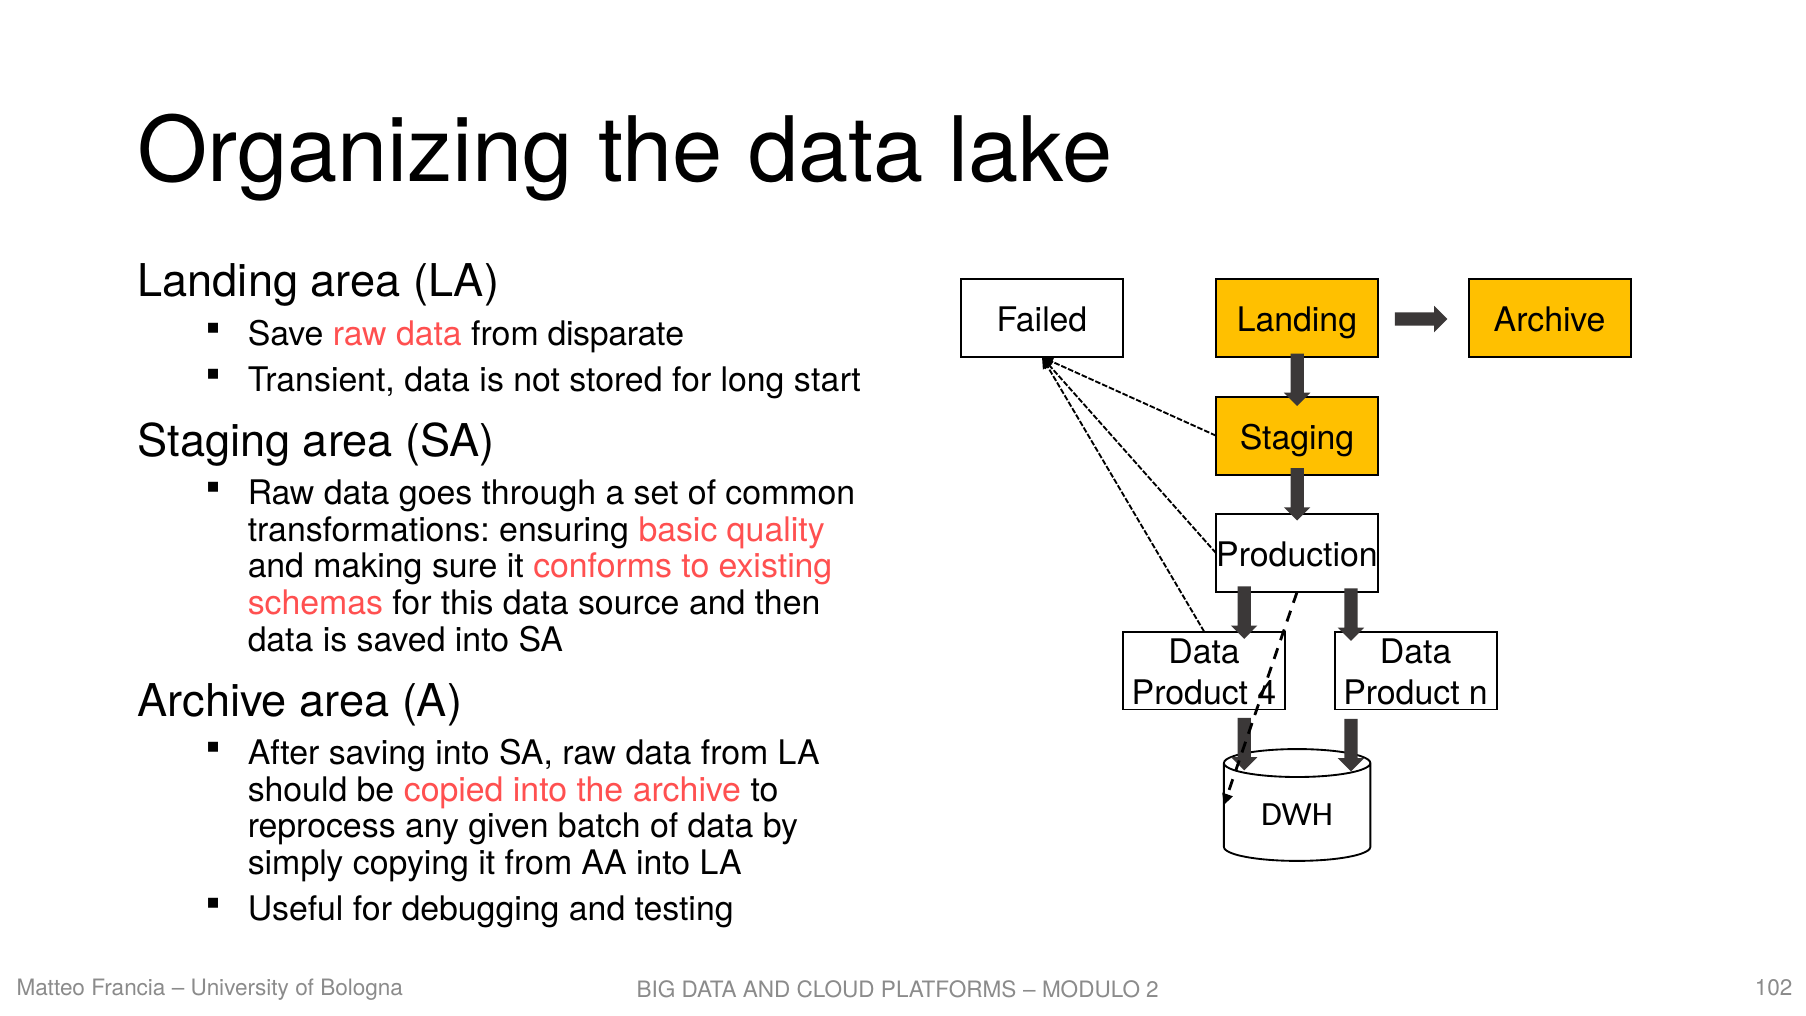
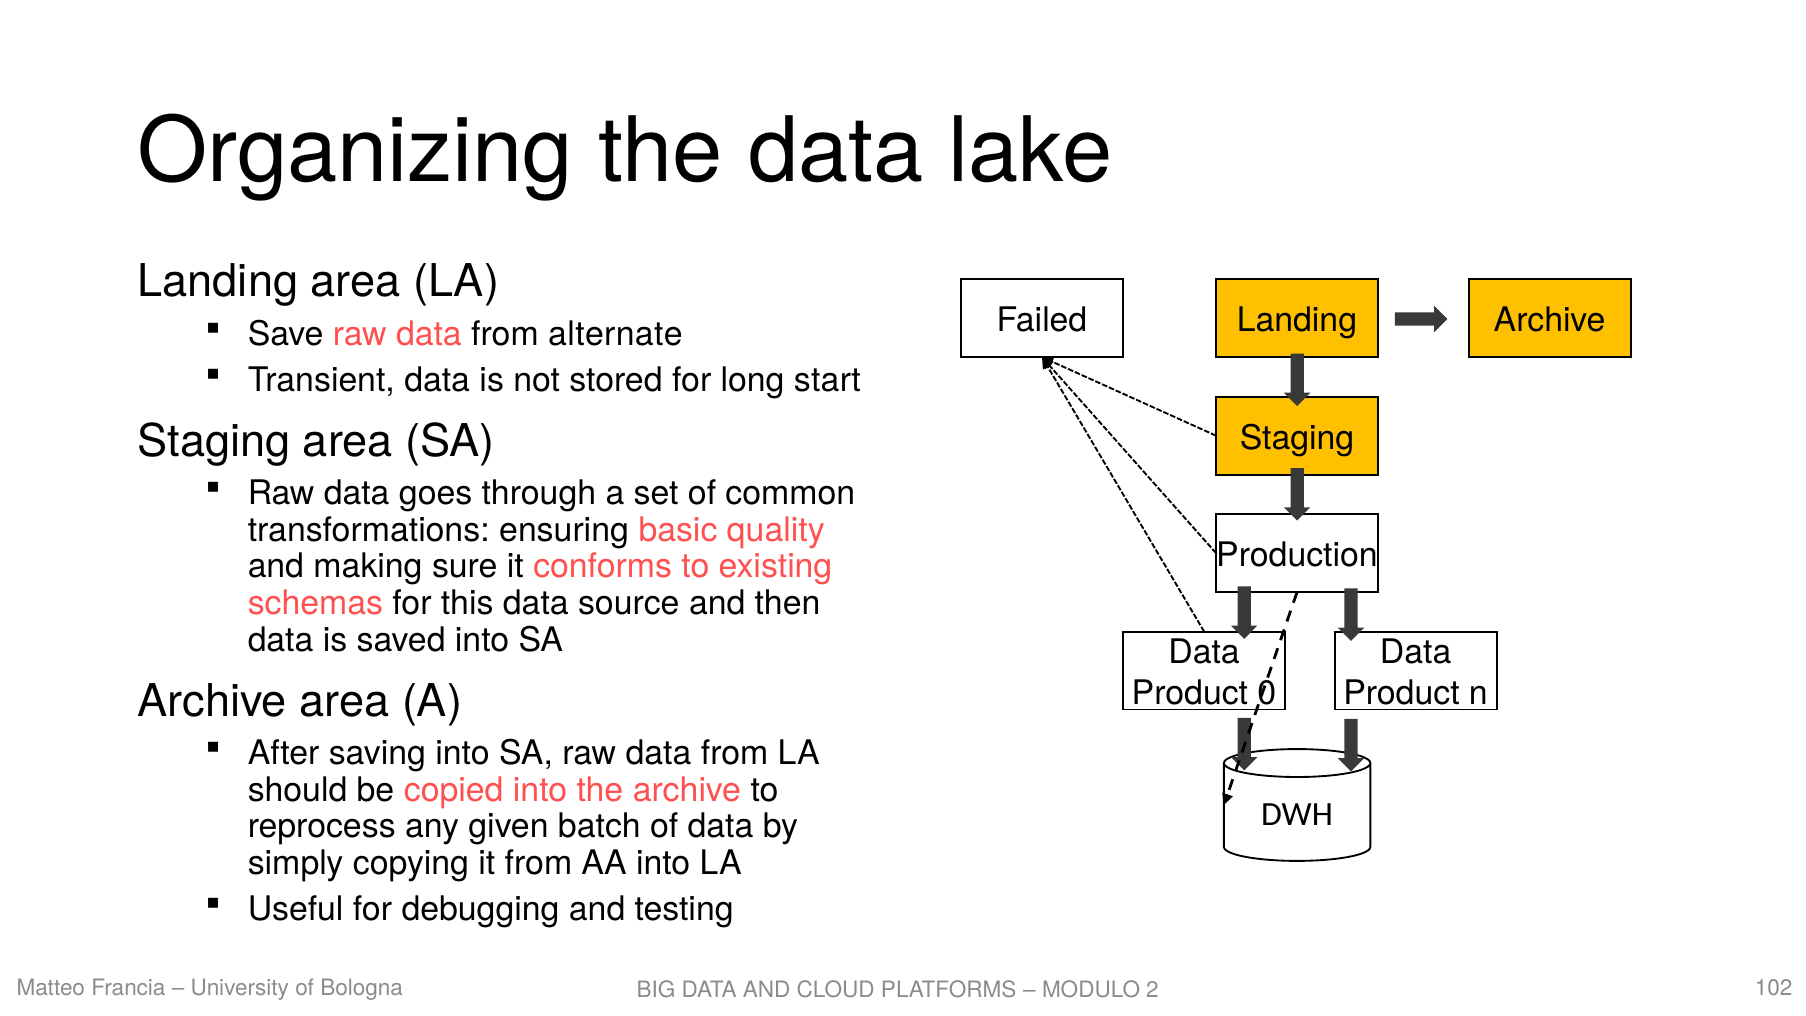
disparate: disparate -> alternate
4: 4 -> 0
